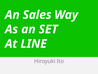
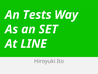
Sales: Sales -> Tests
